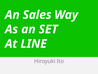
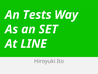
Sales: Sales -> Tests
